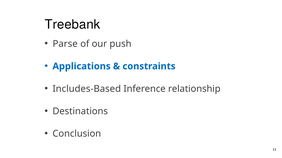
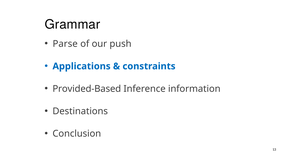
Treebank: Treebank -> Grammar
Includes-Based: Includes-Based -> Provided-Based
relationship: relationship -> information
